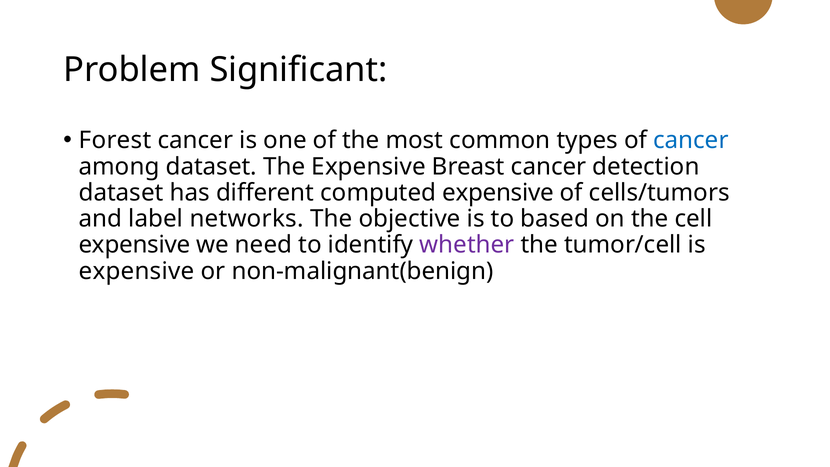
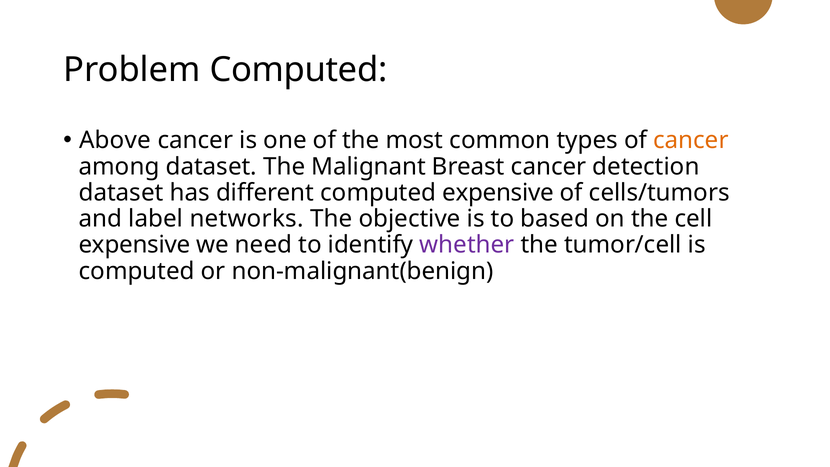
Problem Significant: Significant -> Computed
Forest: Forest -> Above
cancer at (691, 140) colour: blue -> orange
The Expensive: Expensive -> Malignant
expensive at (137, 271): expensive -> computed
